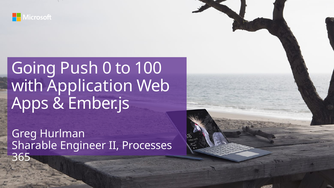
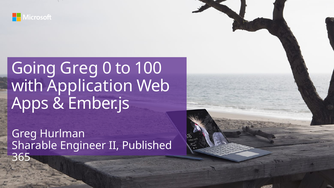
Going Push: Push -> Greg
Processes: Processes -> Published
